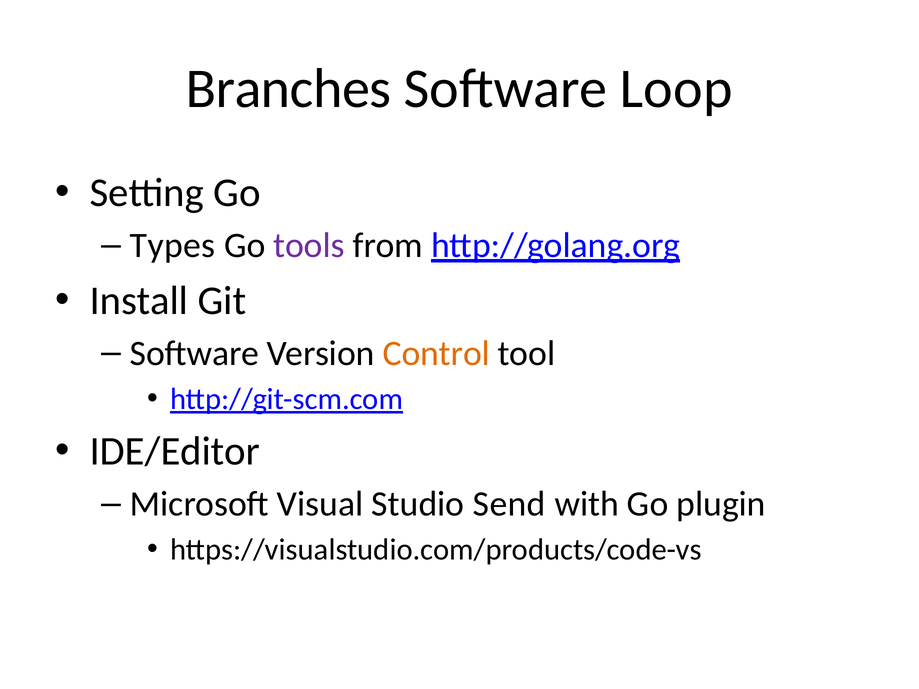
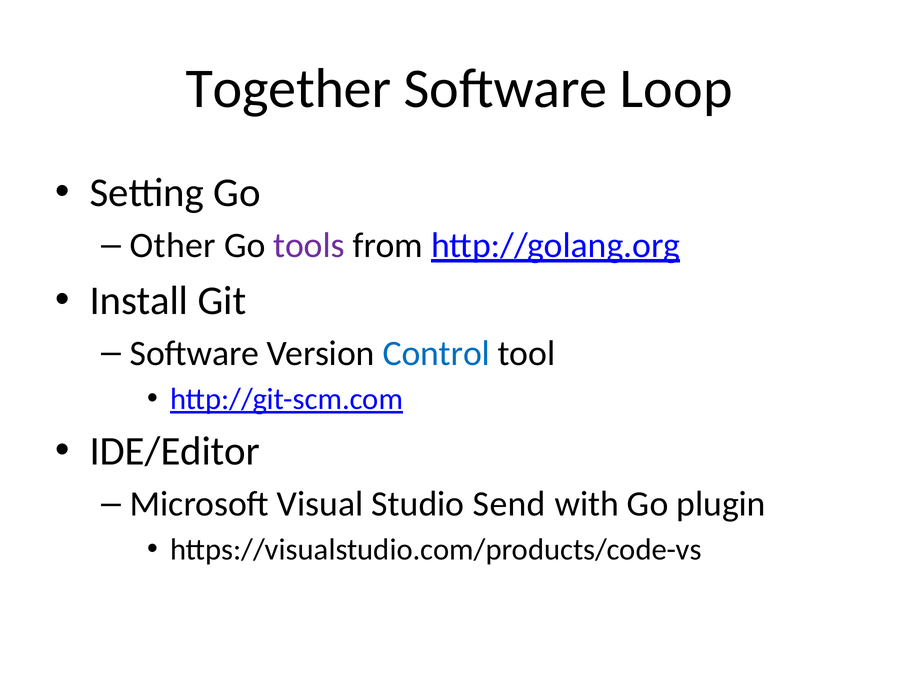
Branches: Branches -> Together
Types: Types -> Other
Control colour: orange -> blue
